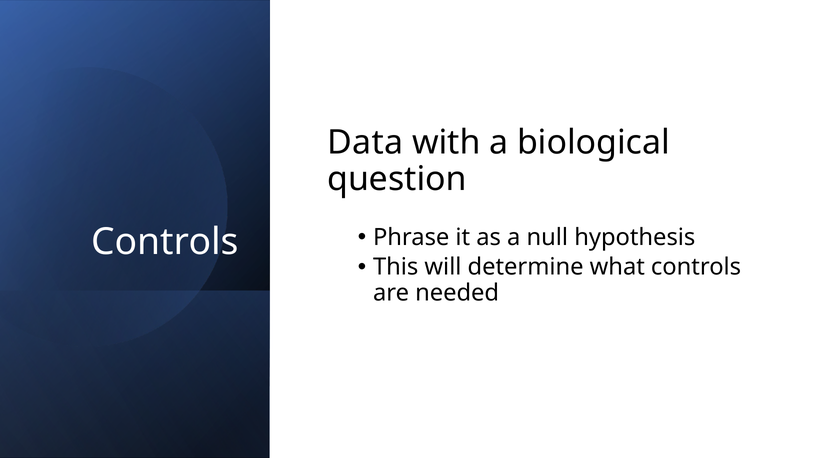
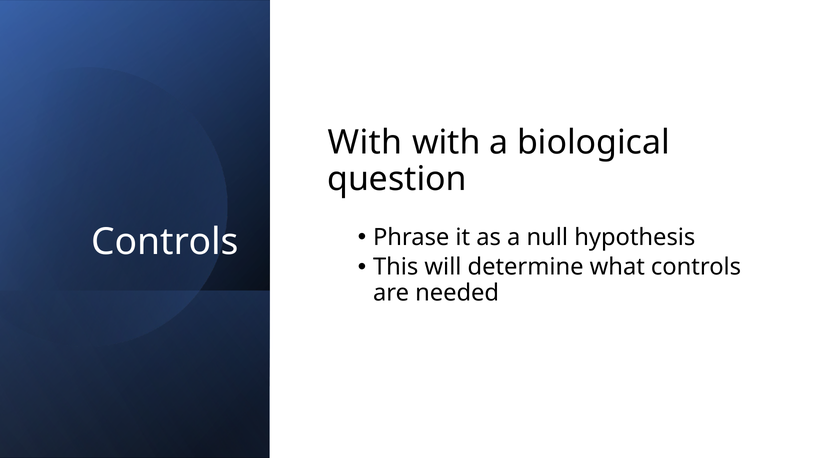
Data at (365, 143): Data -> With
